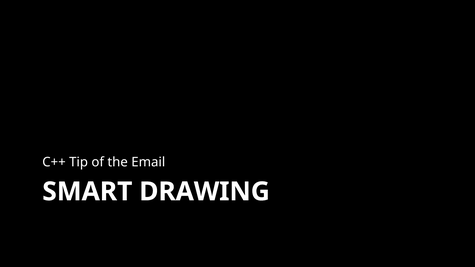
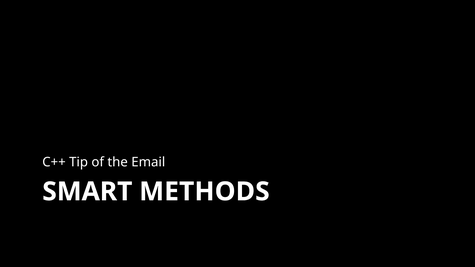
DRAWING: DRAWING -> METHODS
